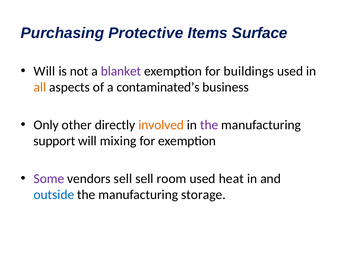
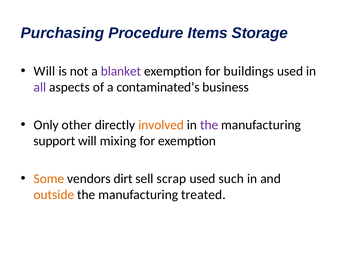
Protective: Protective -> Procedure
Surface: Surface -> Storage
all colour: orange -> purple
Some colour: purple -> orange
vendors sell: sell -> dirt
room: room -> scrap
heat: heat -> such
outside colour: blue -> orange
storage: storage -> treated
